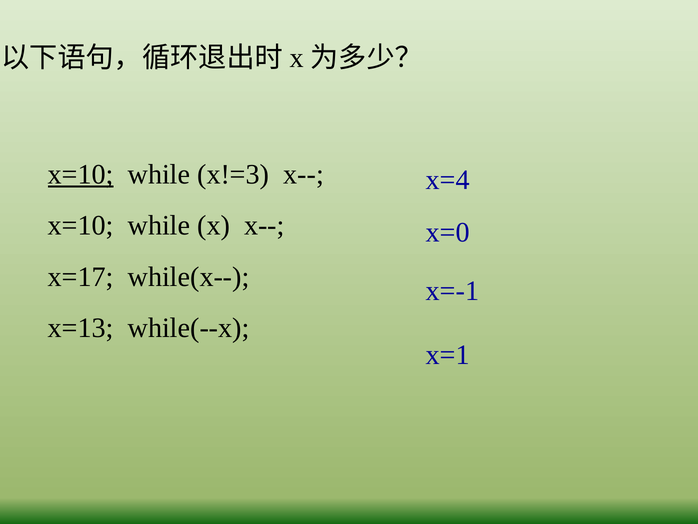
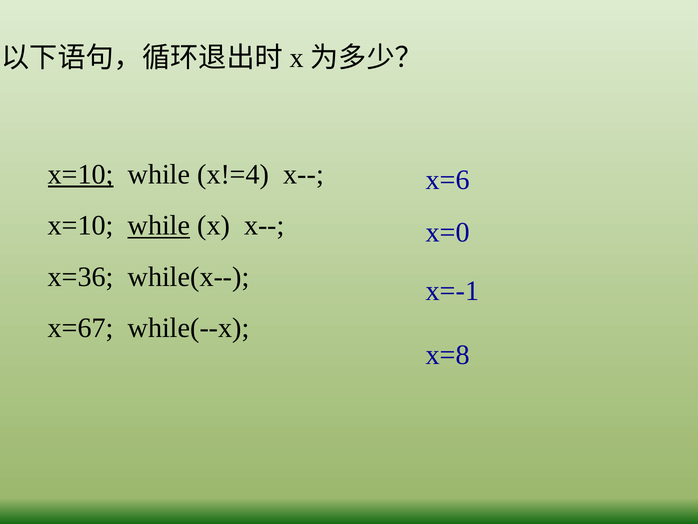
x!=3: x!=3 -> x!=4
x=4: x=4 -> x=6
while at (159, 225) underline: none -> present
x=17: x=17 -> x=36
x=13: x=13 -> x=67
x=1: x=1 -> x=8
